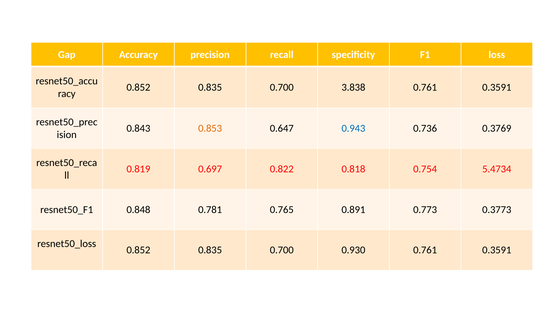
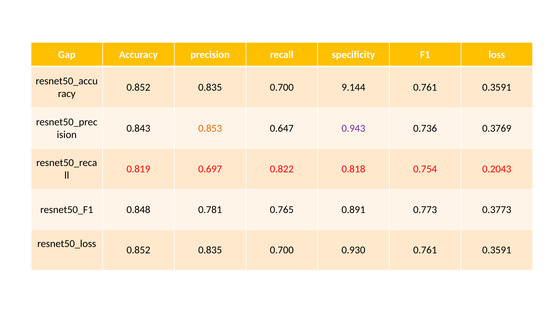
3.838: 3.838 -> 9.144
0.943 colour: blue -> purple
5.4734: 5.4734 -> 0.2043
